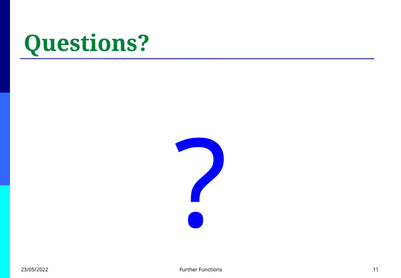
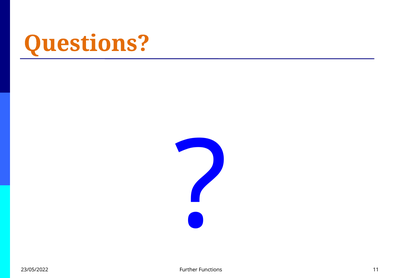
Questions colour: green -> orange
